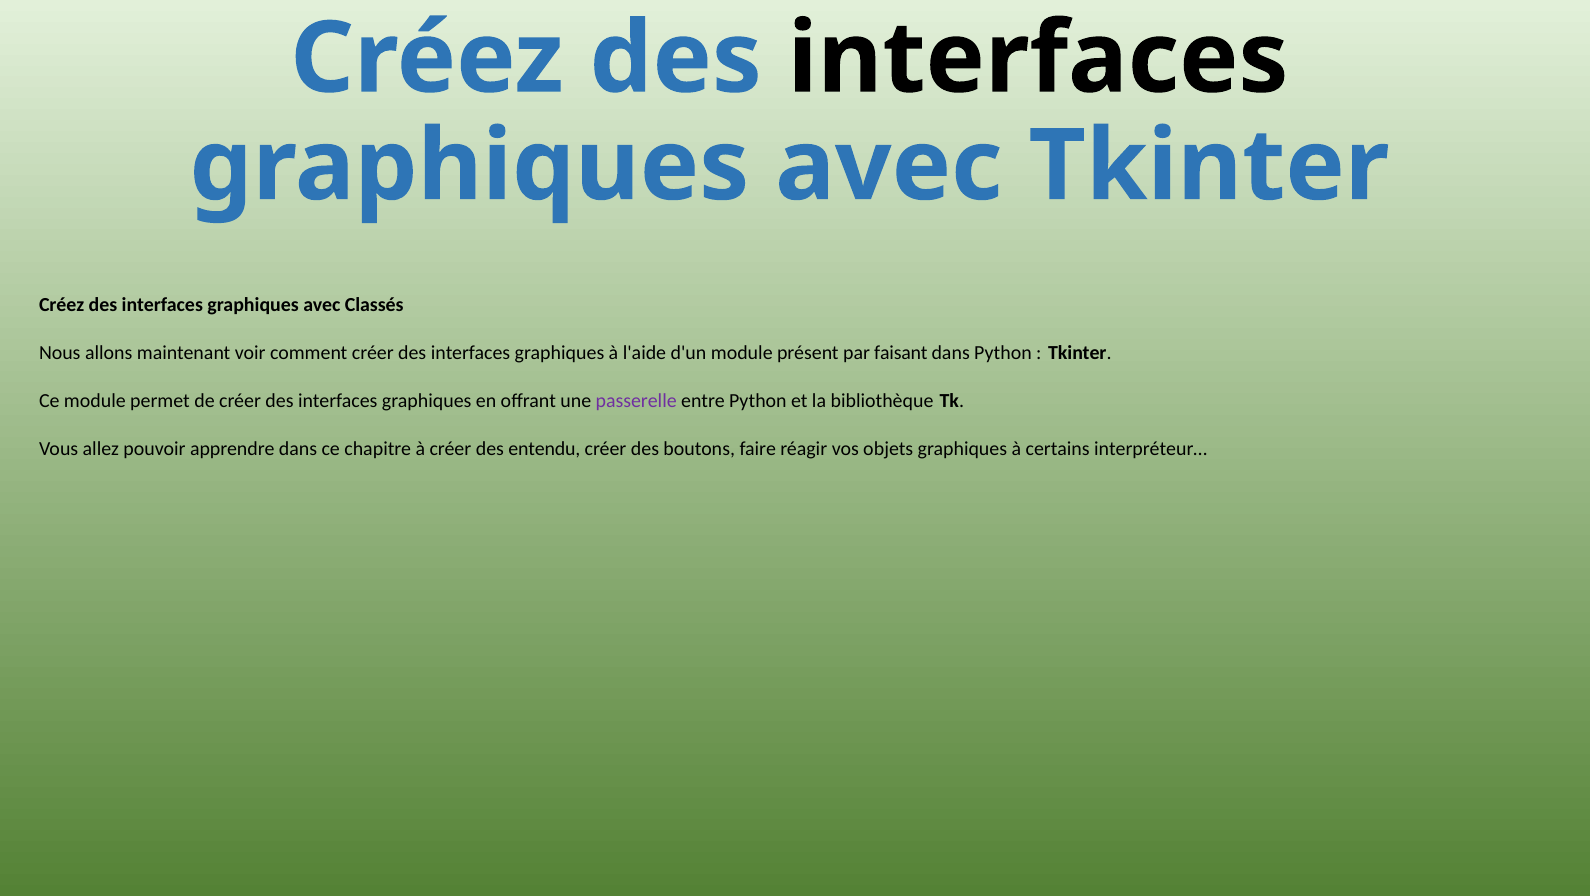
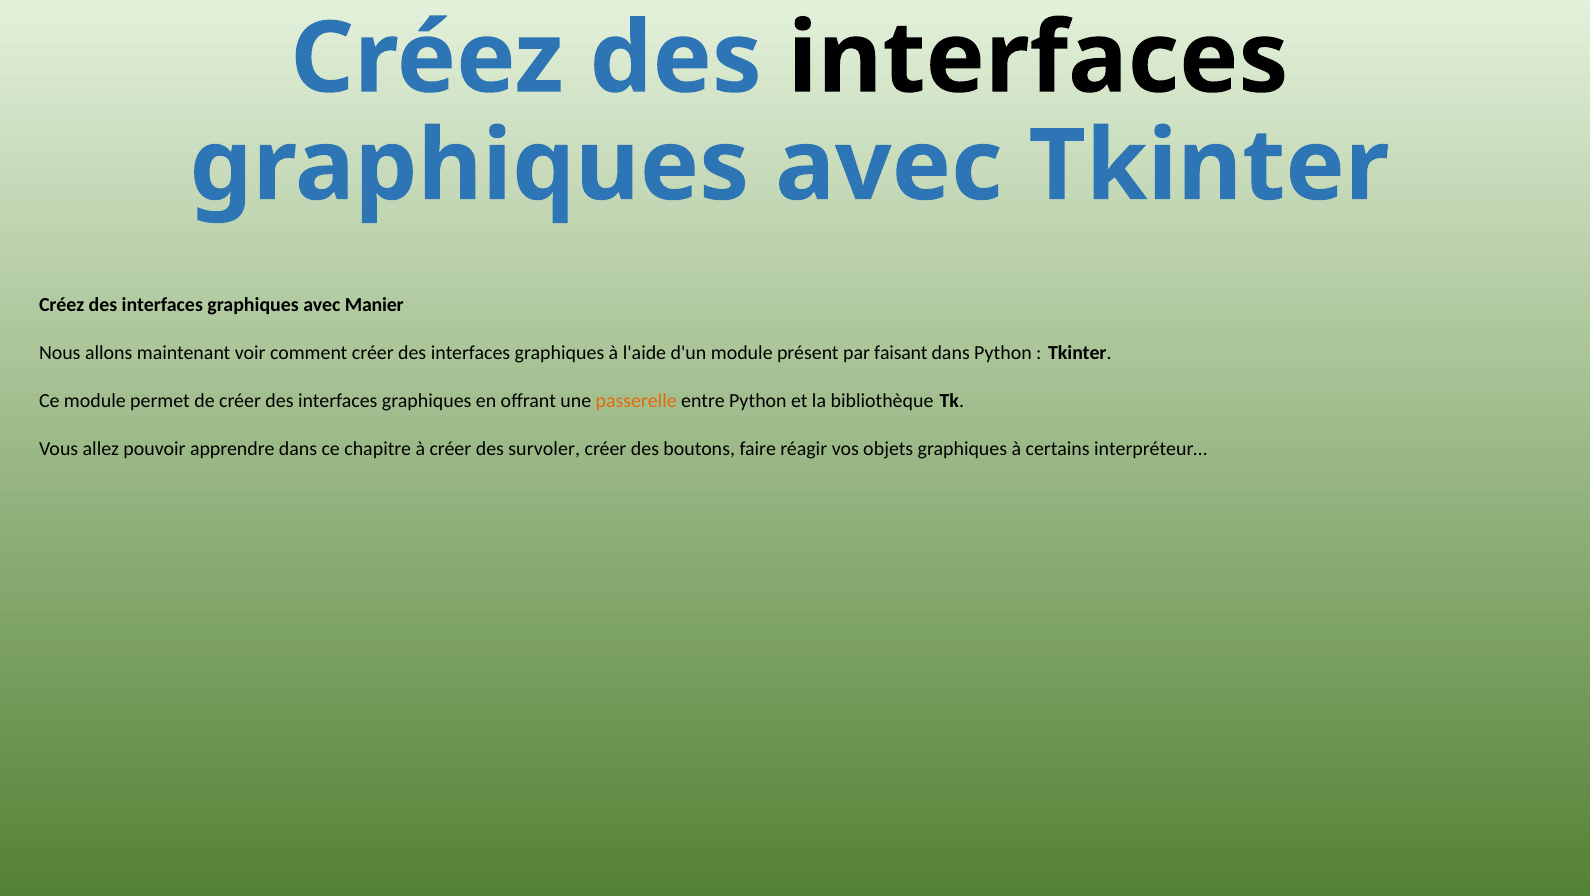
Classés: Classés -> Manier
passerelle colour: purple -> orange
entendu: entendu -> survoler
